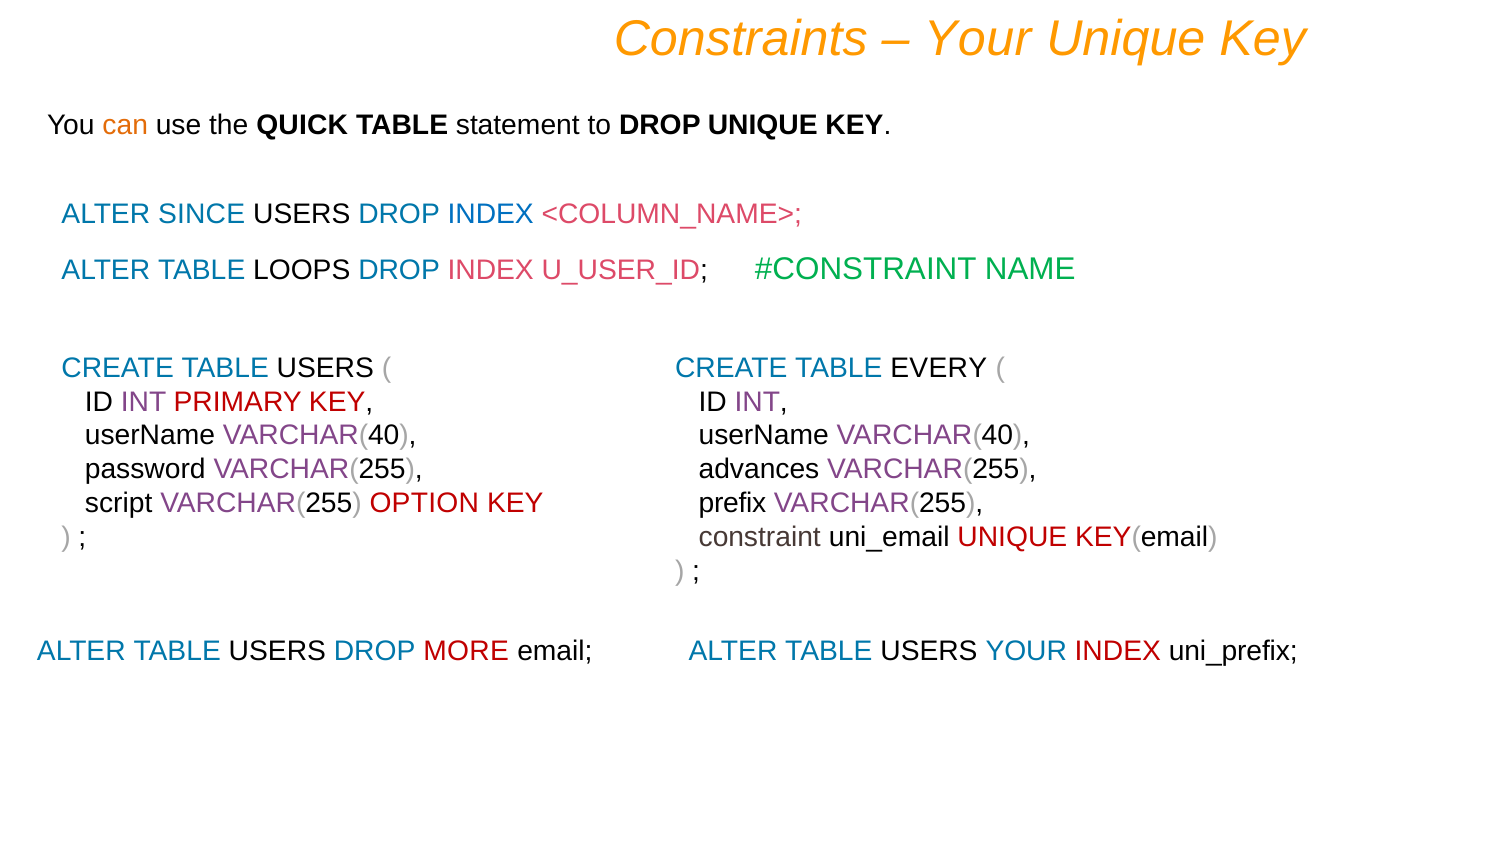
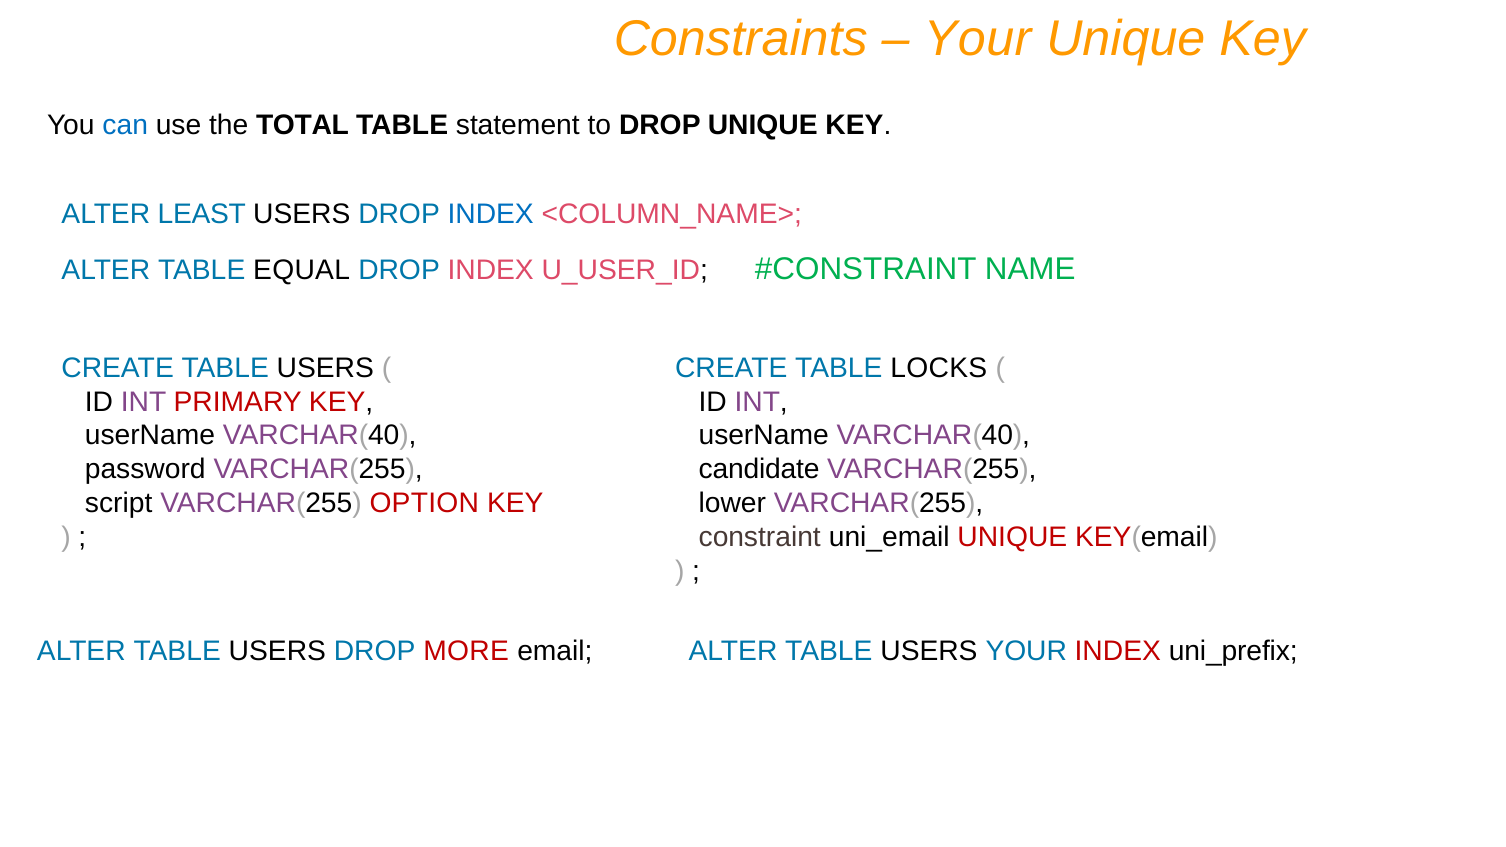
can colour: orange -> blue
QUICK: QUICK -> TOTAL
SINCE: SINCE -> LEAST
LOOPS: LOOPS -> EQUAL
EVERY: EVERY -> LOCKS
advances: advances -> candidate
prefix: prefix -> lower
